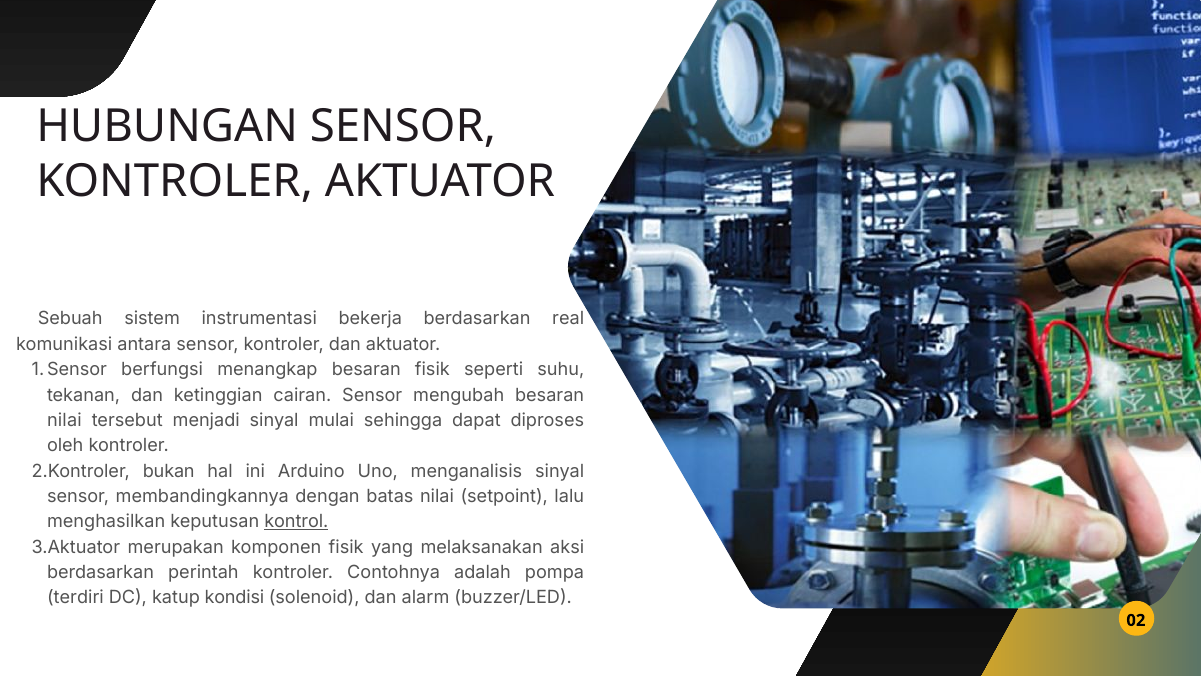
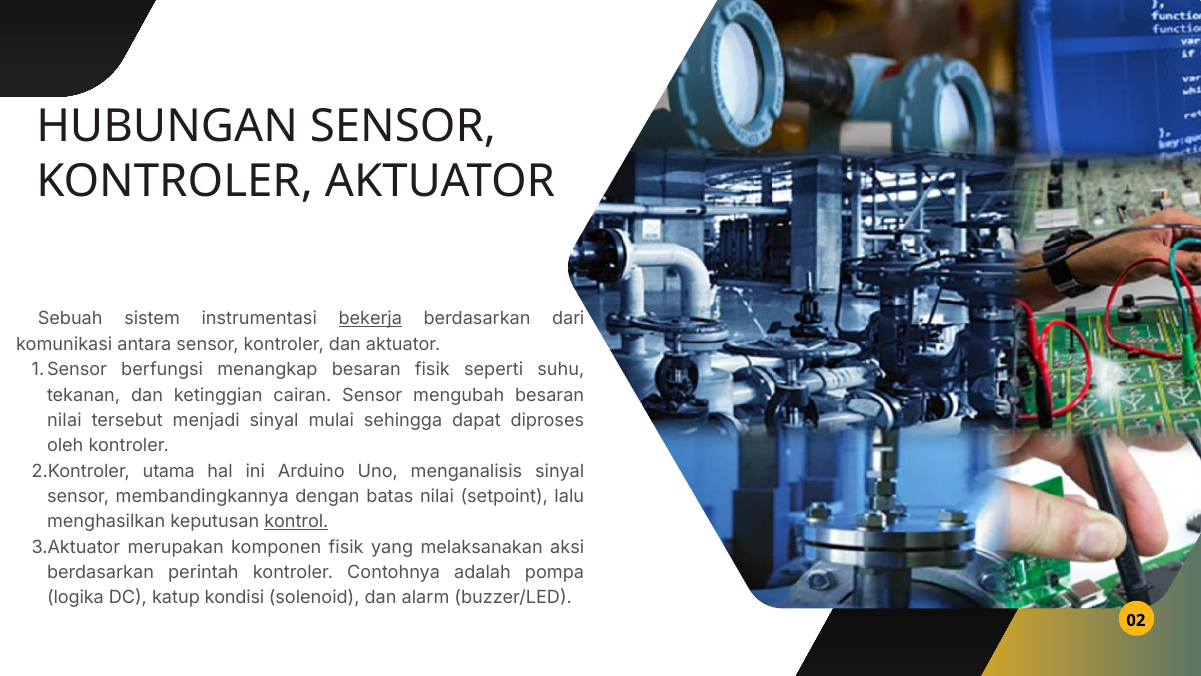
bekerja underline: none -> present
real: real -> dari
bukan: bukan -> utama
terdiri: terdiri -> logika
